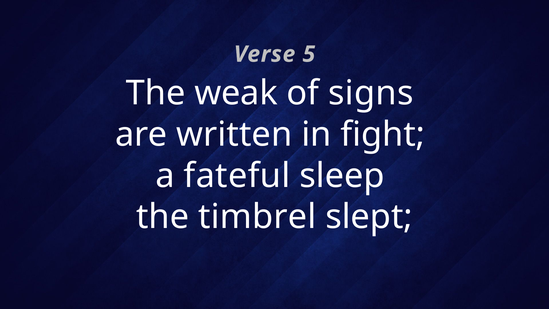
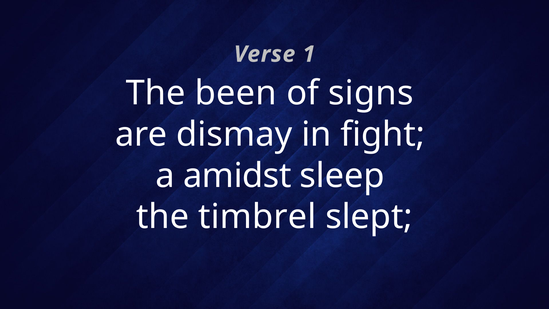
5: 5 -> 1
weak: weak -> been
written: written -> dismay
fateful: fateful -> amidst
